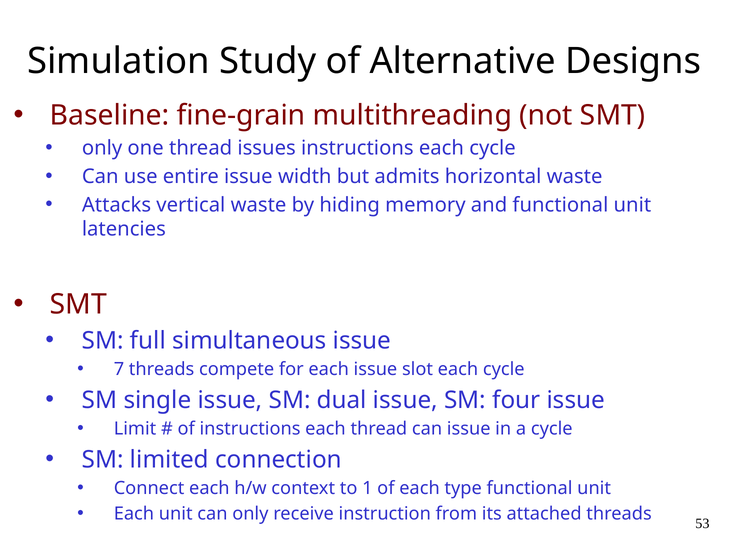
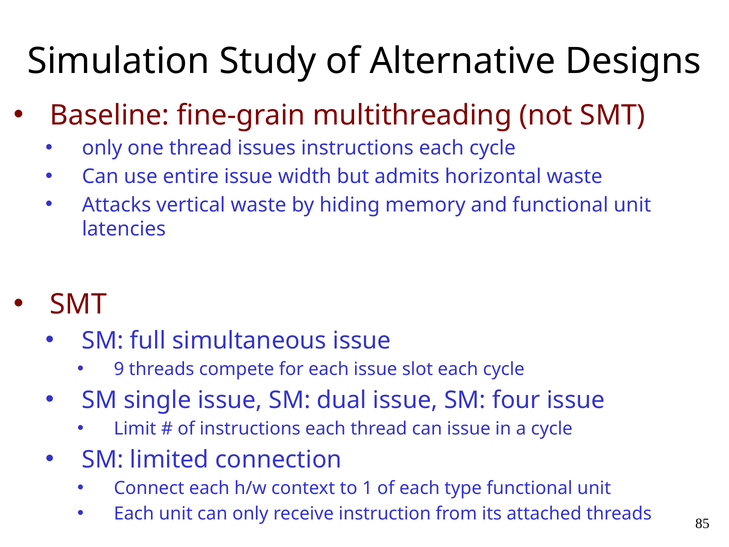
7: 7 -> 9
53: 53 -> 85
